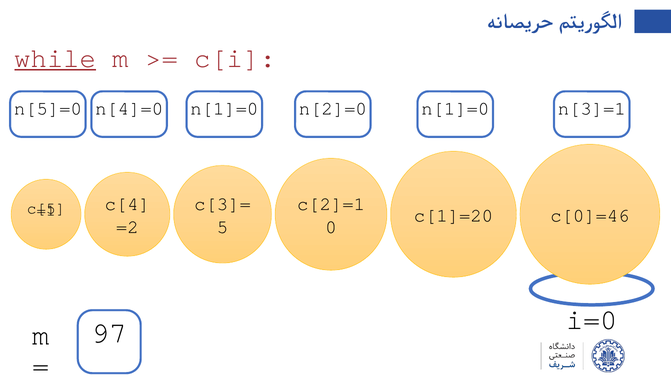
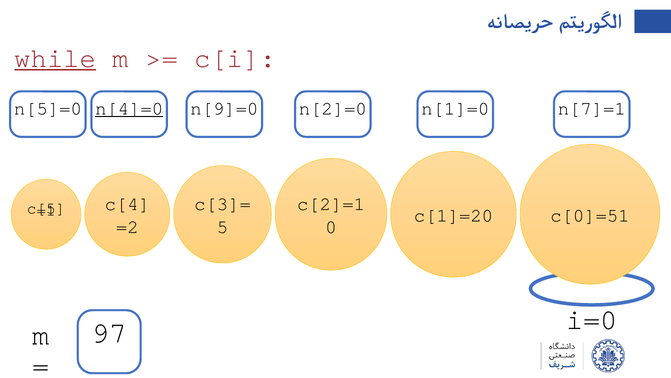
n[4]=0 underline: none -> present
n[1]=0 at (224, 108): n[1]=0 -> n[9]=0
n[3]=1: n[3]=1 -> n[7]=1
c[0]=46: c[0]=46 -> c[0]=51
